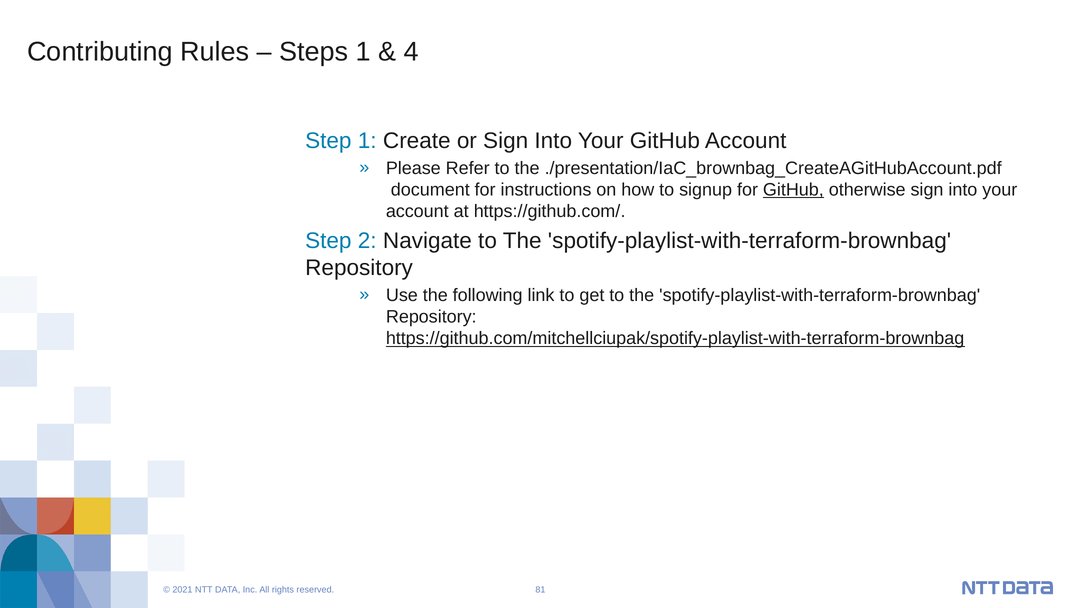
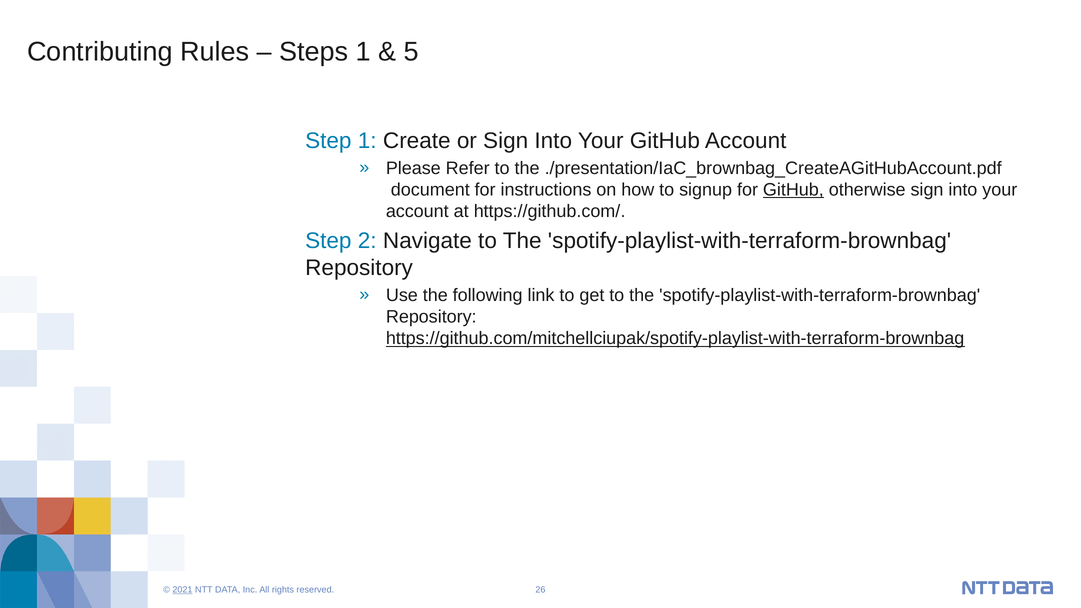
4: 4 -> 5
2021 underline: none -> present
81: 81 -> 26
